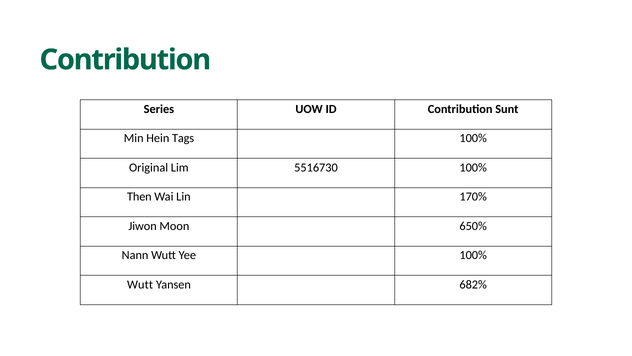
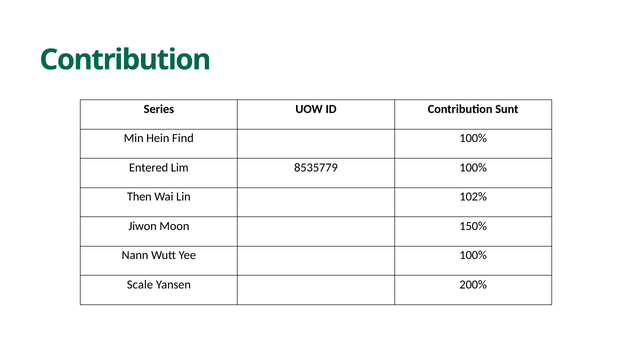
Tags: Tags -> Find
Original: Original -> Entered
5516730: 5516730 -> 8535779
170%: 170% -> 102%
650%: 650% -> 150%
Wutt at (140, 284): Wutt -> Scale
682%: 682% -> 200%
